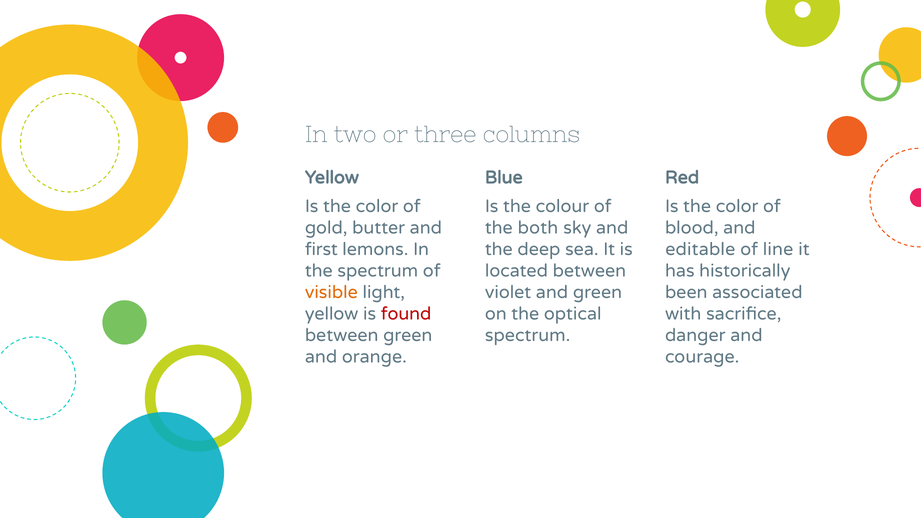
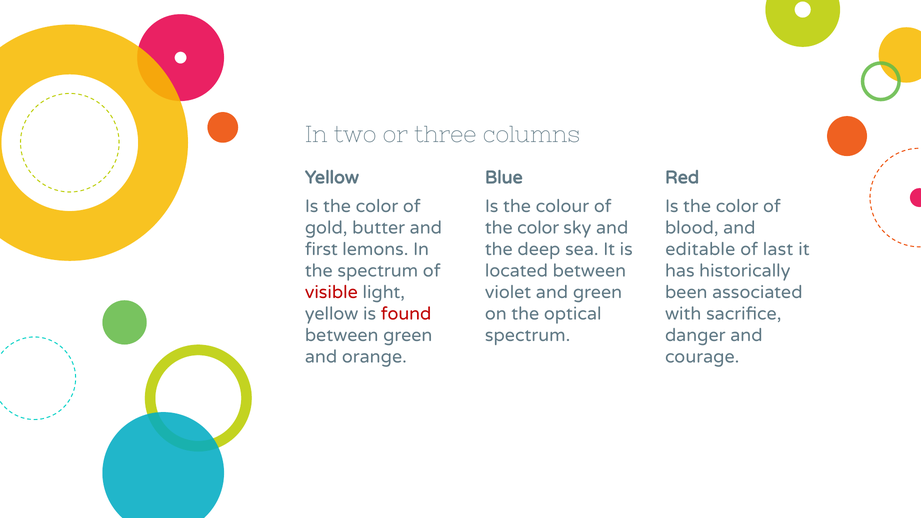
both at (538, 228): both -> color
line: line -> last
visible colour: orange -> red
